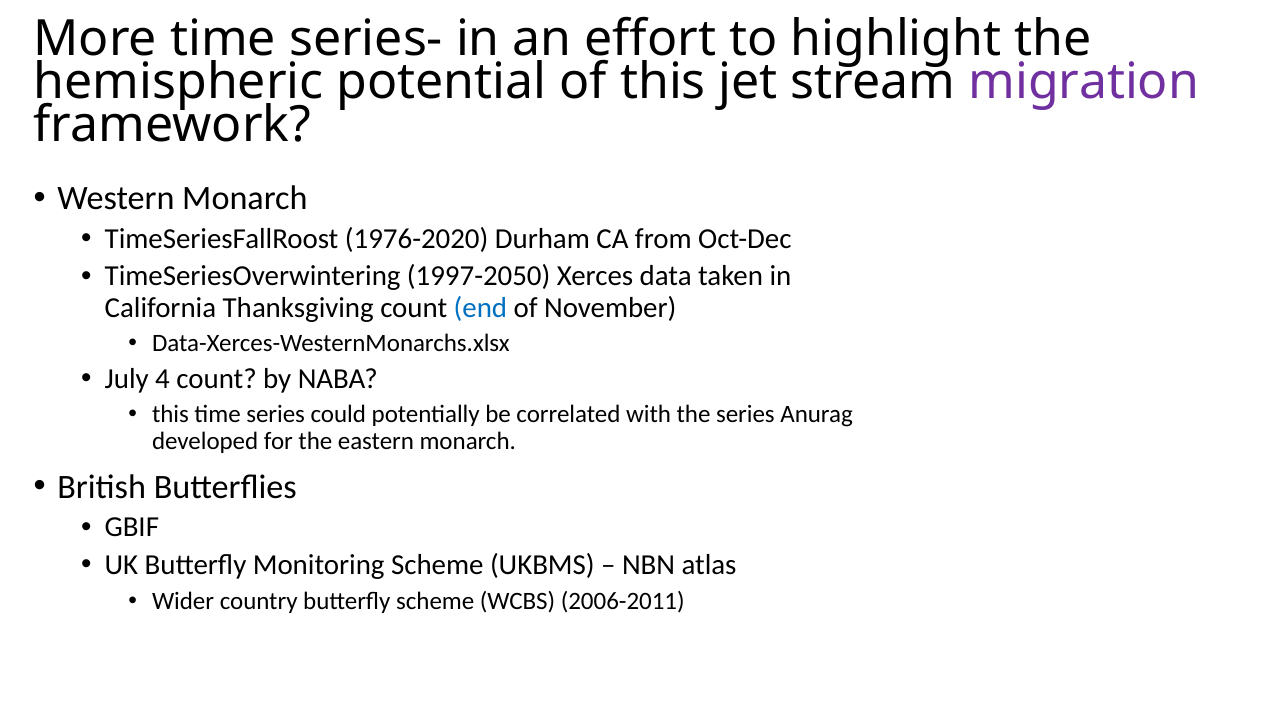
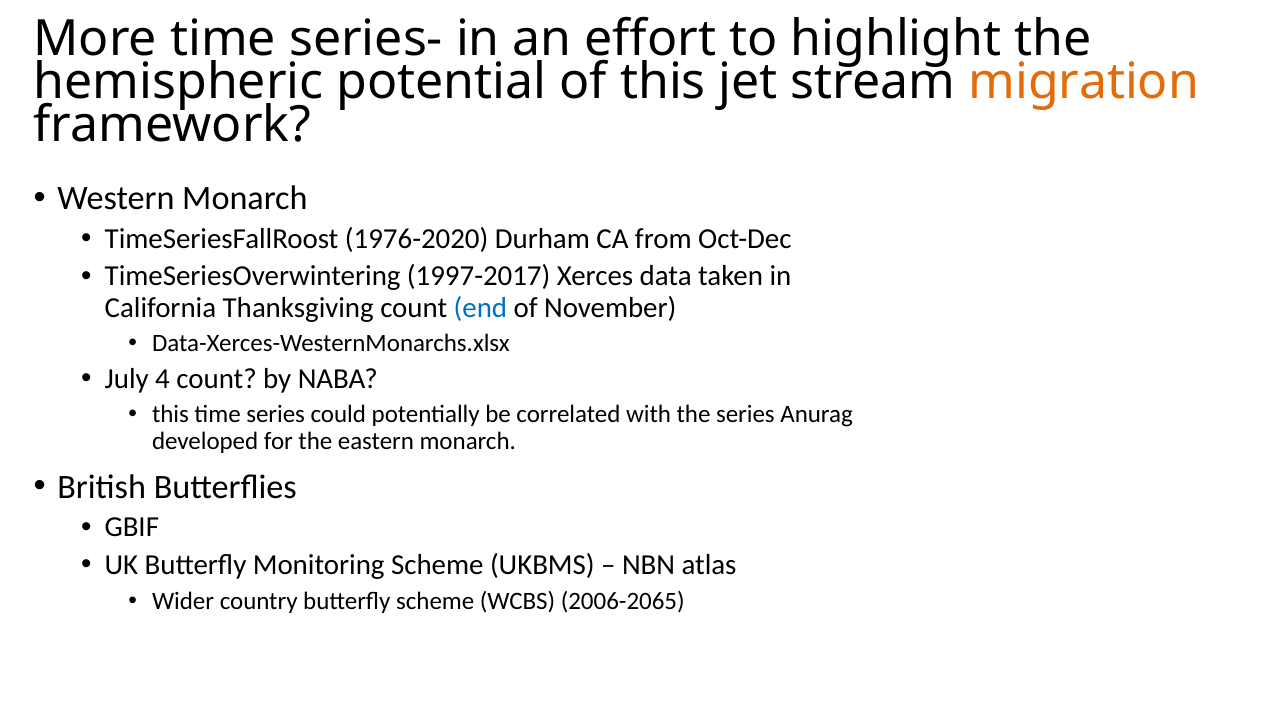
migration colour: purple -> orange
1997-2050: 1997-2050 -> 1997-2017
2006-2011: 2006-2011 -> 2006-2065
